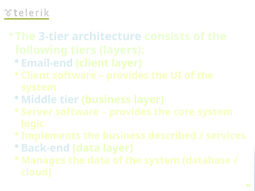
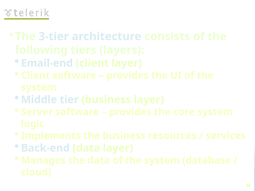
described: described -> resources
